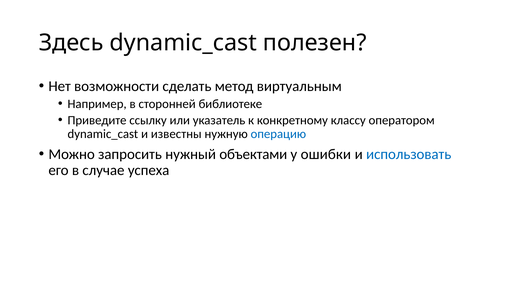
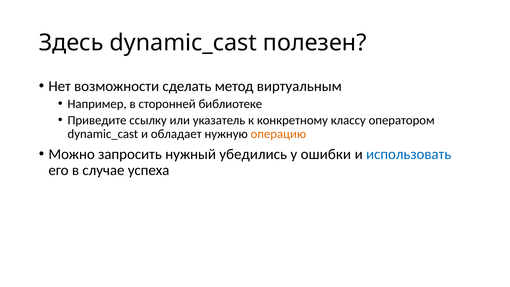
известны: известны -> обладает
операцию colour: blue -> orange
объектами: объектами -> убедились
